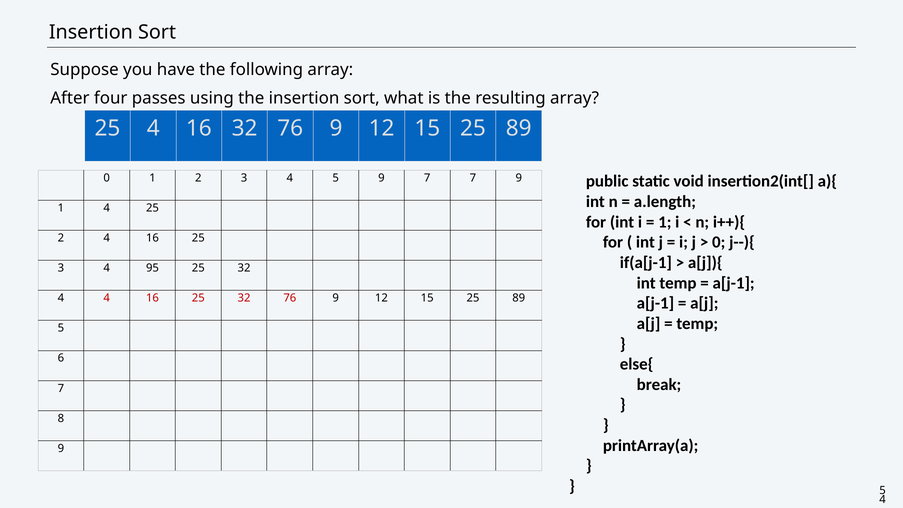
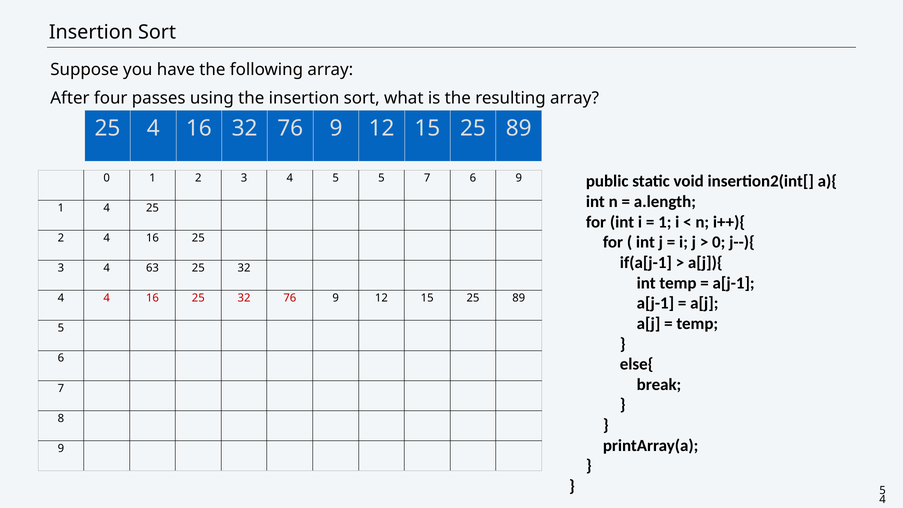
5 9: 9 -> 5
7 7: 7 -> 6
95: 95 -> 63
